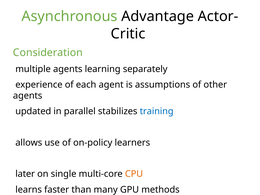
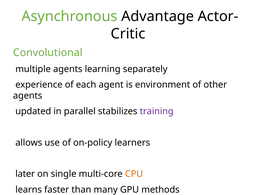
Consideration: Consideration -> Convolutional
assumptions: assumptions -> environment
training colour: blue -> purple
